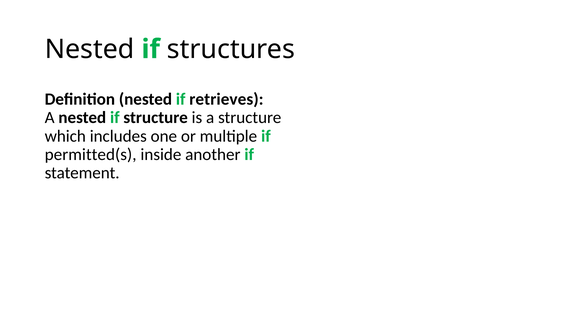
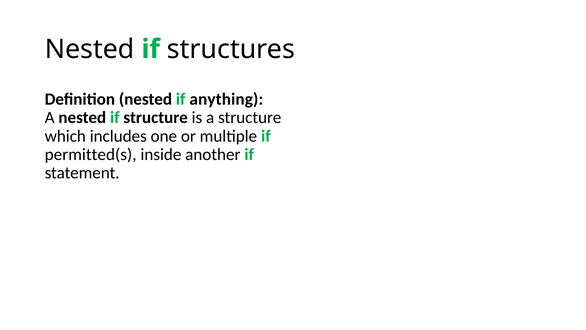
retrieves: retrieves -> anything
